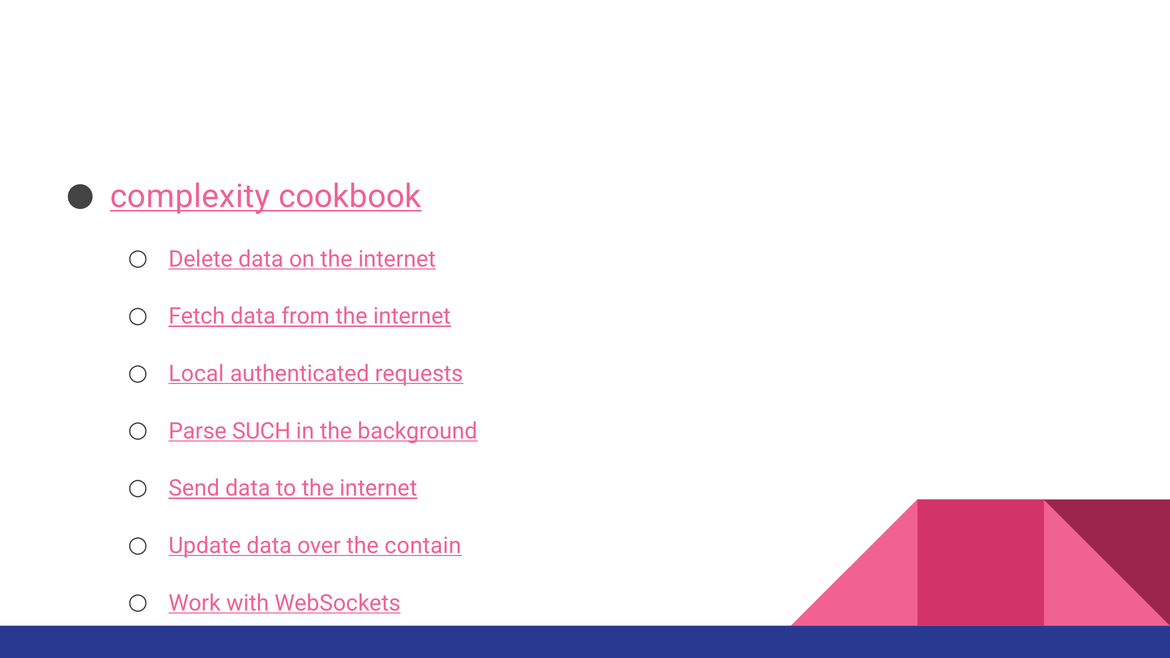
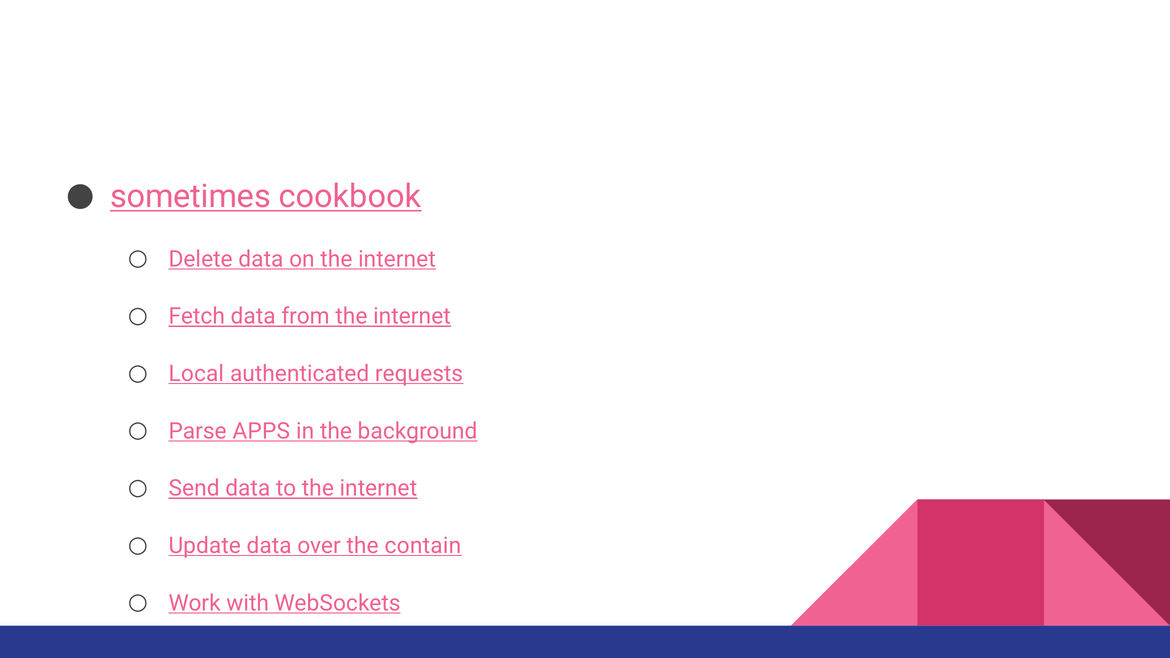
complexity: complexity -> sometimes
SUCH: SUCH -> APPS
